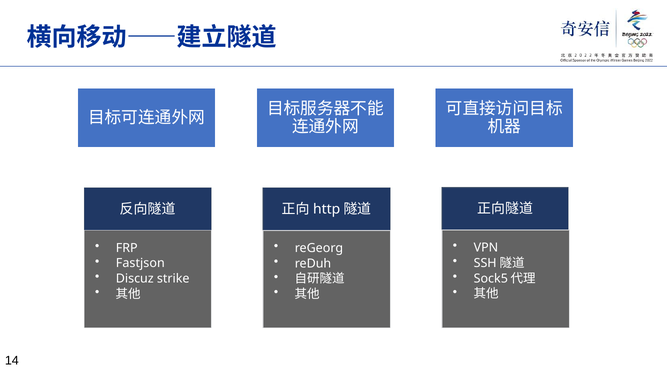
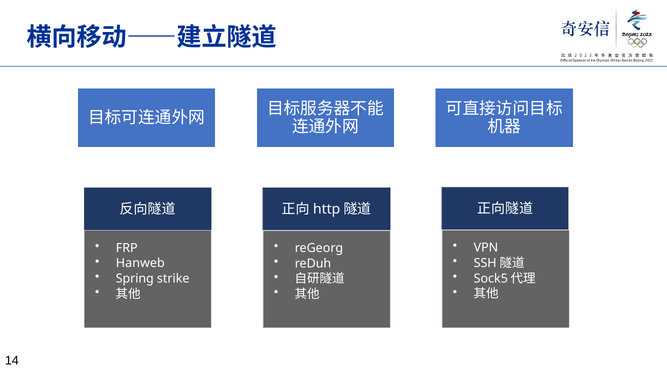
Fastjson: Fastjson -> Hanweb
Discuz: Discuz -> Spring
